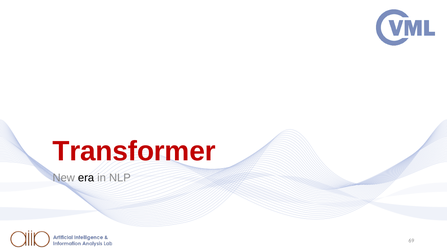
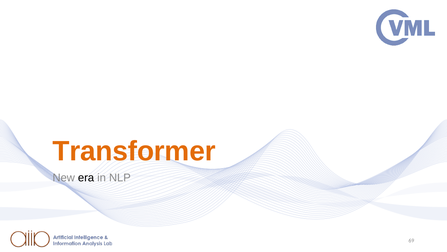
Transformer colour: red -> orange
